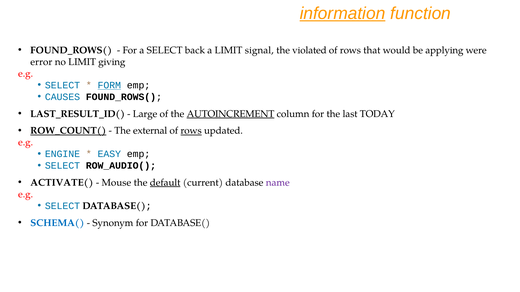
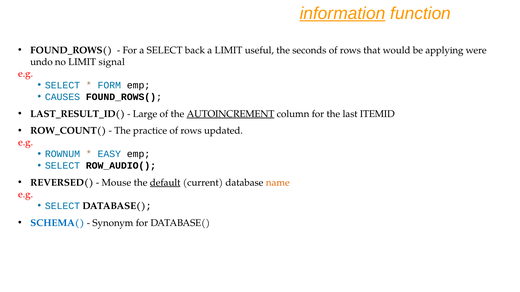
signal: signal -> useful
violated: violated -> seconds
error: error -> undo
giving: giving -> signal
FORM underline: present -> none
TODAY: TODAY -> ITEMID
ROW_COUNT( underline: present -> none
external: external -> practice
rows at (191, 131) underline: present -> none
ENGINE: ENGINE -> ROWNUM
ACTIVATE(: ACTIVATE( -> REVERSED(
name colour: purple -> orange
